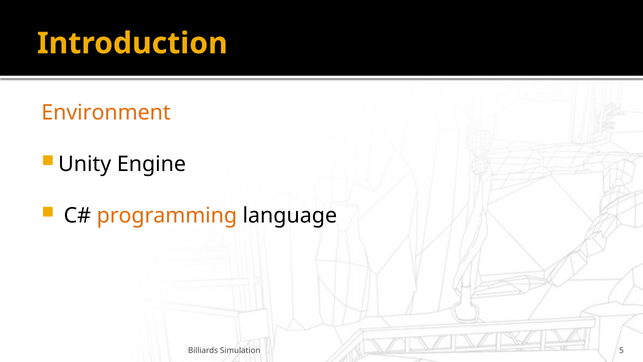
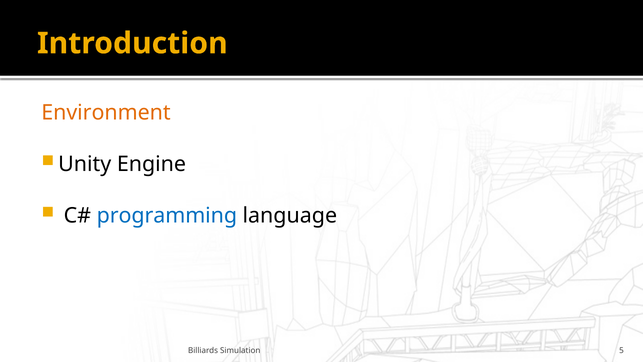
programming colour: orange -> blue
